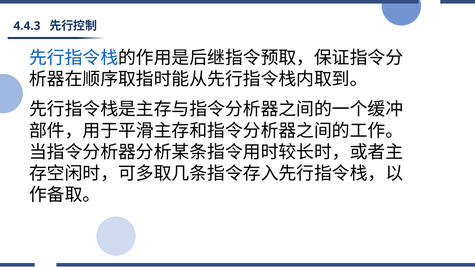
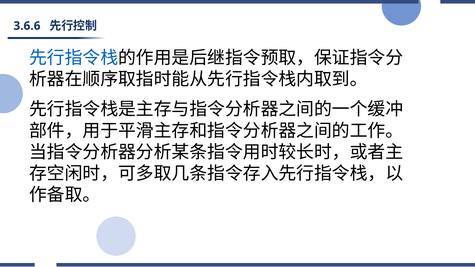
4.4.3: 4.4.3 -> 3.6.6
